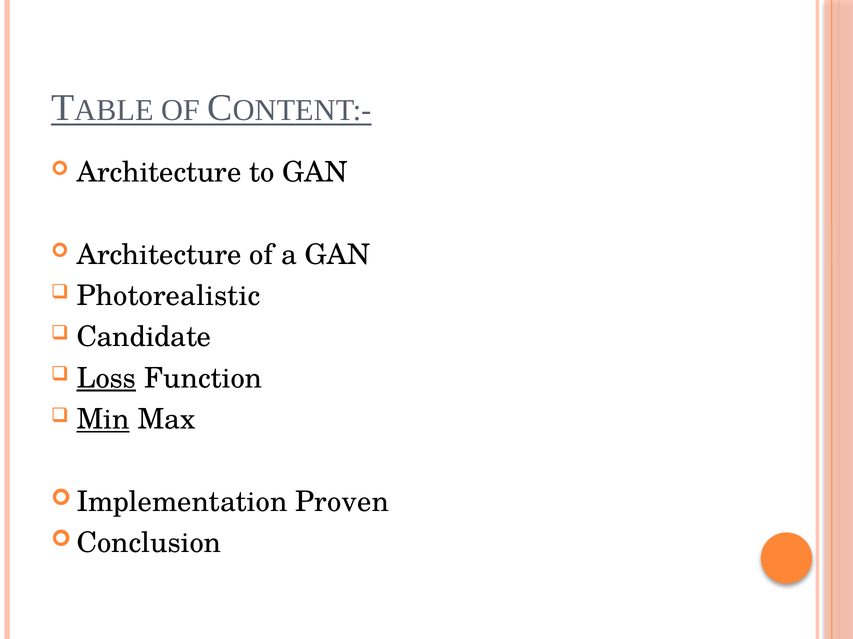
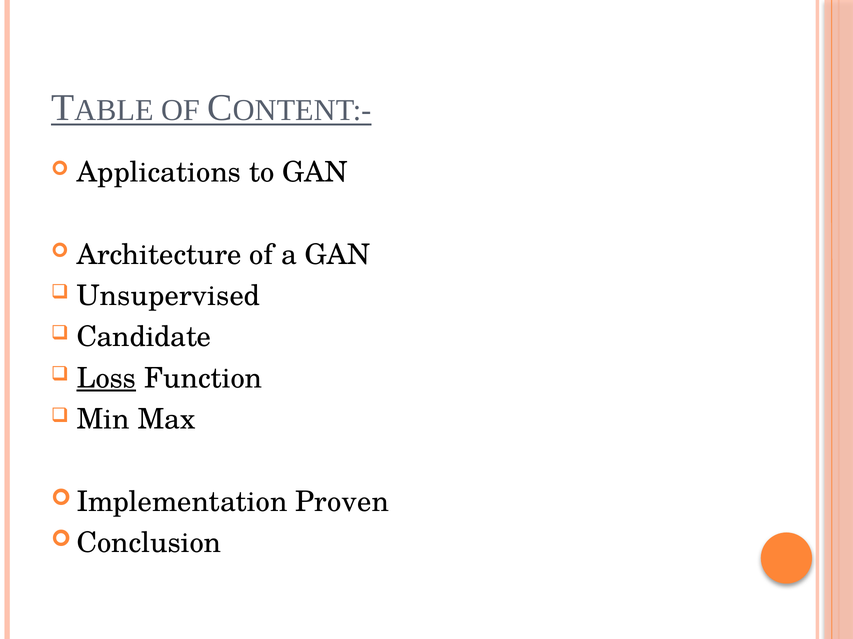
Architecture at (159, 173): Architecture -> Applications
Photorealistic: Photorealistic -> Unsupervised
Min underline: present -> none
